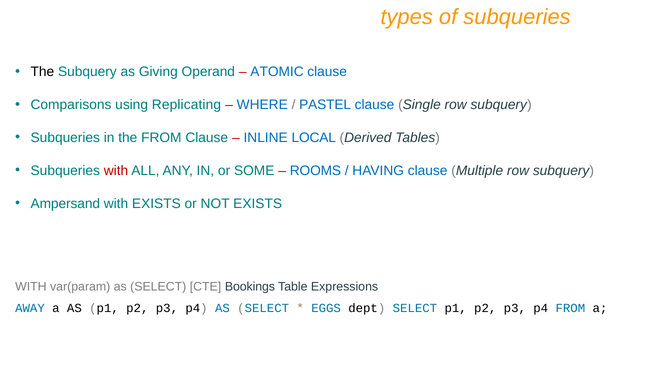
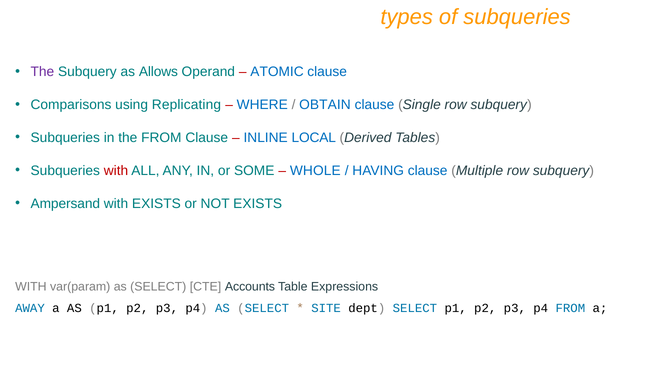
The at (42, 72) colour: black -> purple
Giving: Giving -> Allows
PASTEL: PASTEL -> OBTAIN
ROOMS: ROOMS -> WHOLE
Bookings: Bookings -> Accounts
EGGS: EGGS -> SITE
